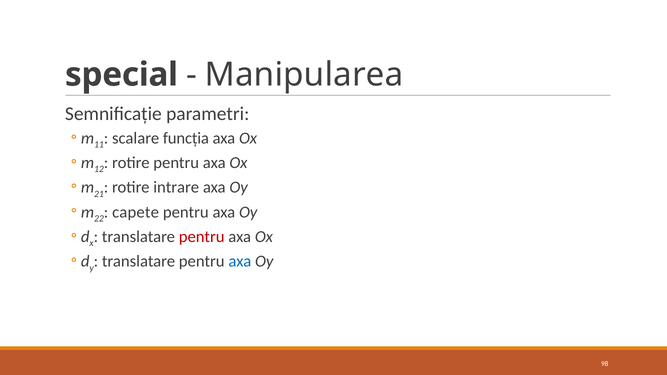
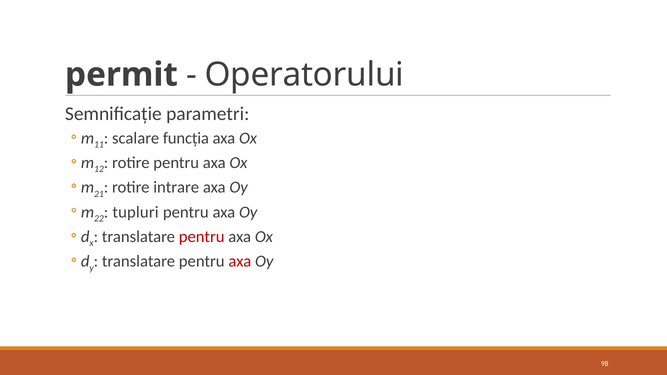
special: special -> permit
Manipularea: Manipularea -> Operatorului
capete: capete -> tupluri
axa at (240, 261) colour: blue -> red
